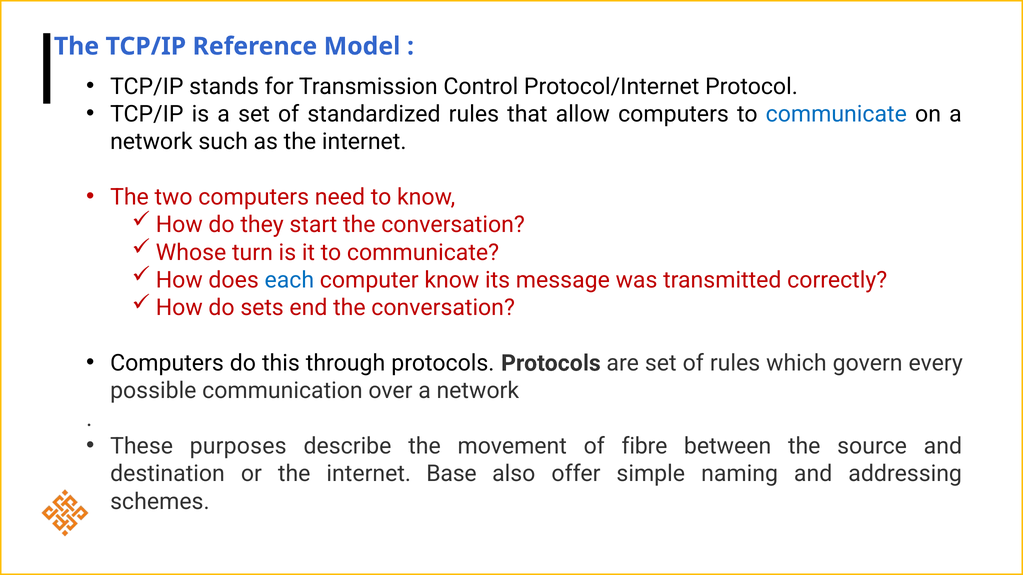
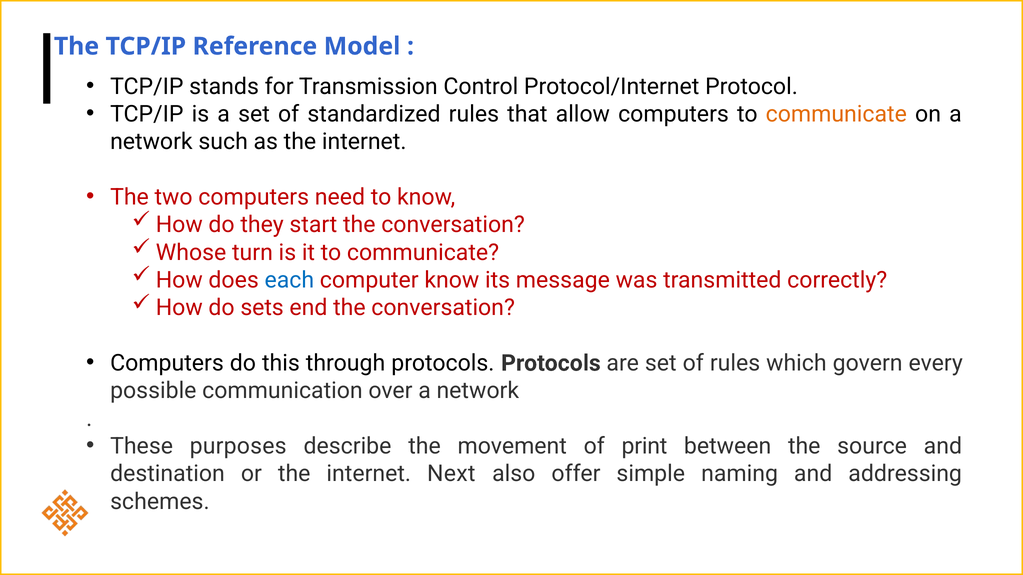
communicate at (836, 114) colour: blue -> orange
fibre: fibre -> print
Base: Base -> Next
